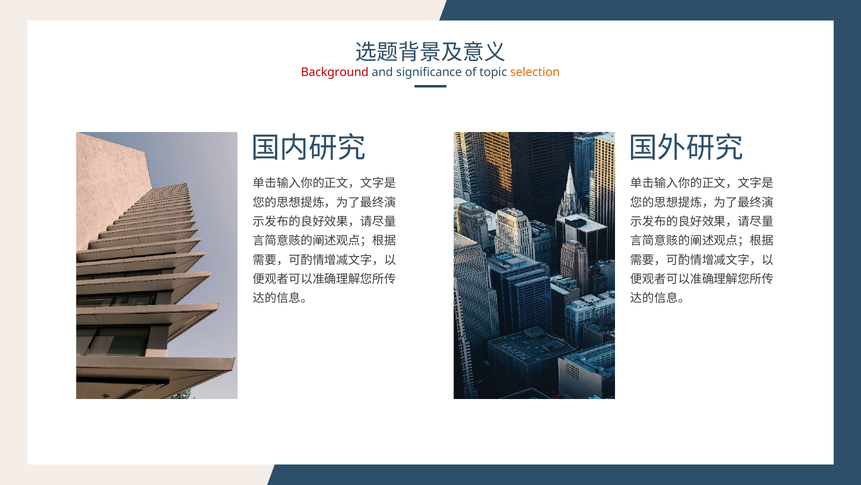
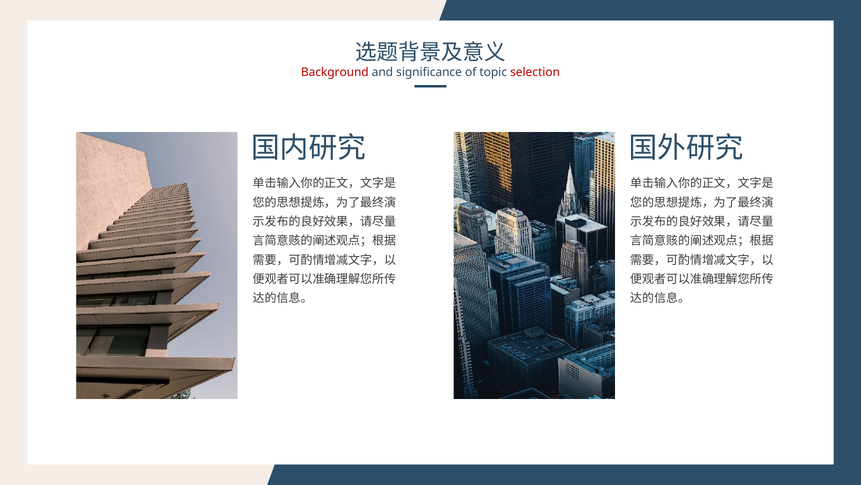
selection colour: orange -> red
